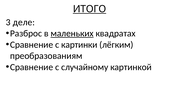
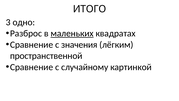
ИТОГО underline: present -> none
деле: деле -> одно
картинки: картинки -> значения
преобразованиям: преобразованиям -> пространственной
